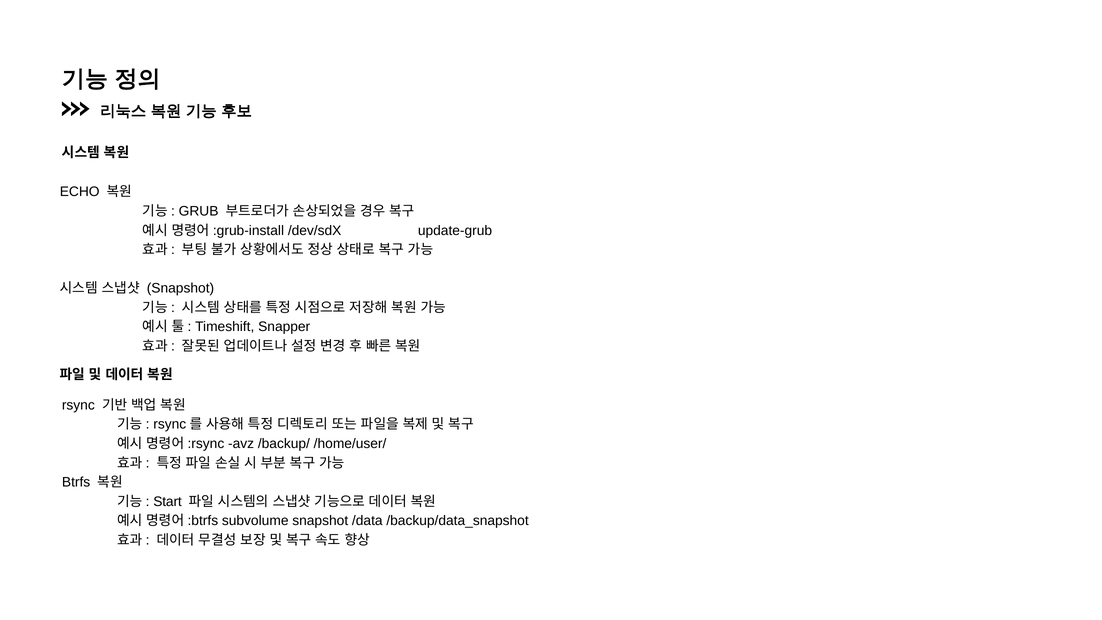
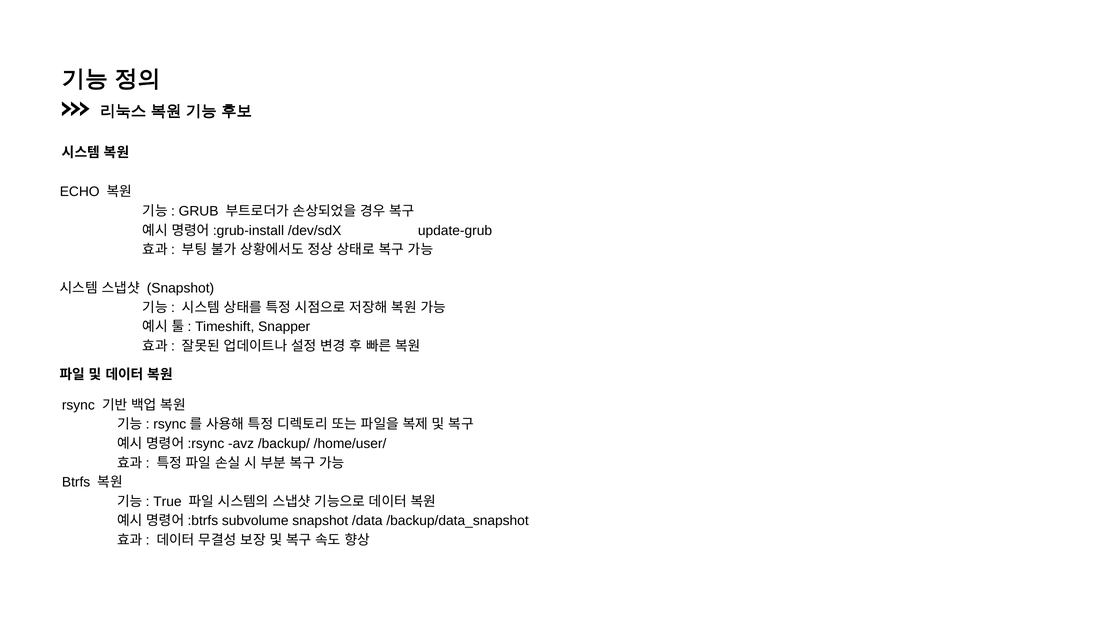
Start: Start -> True
